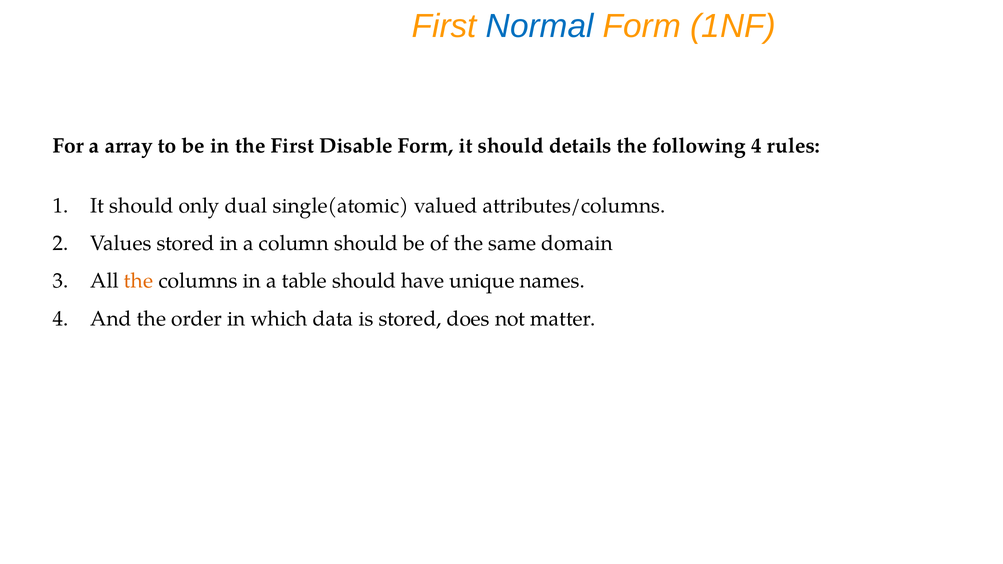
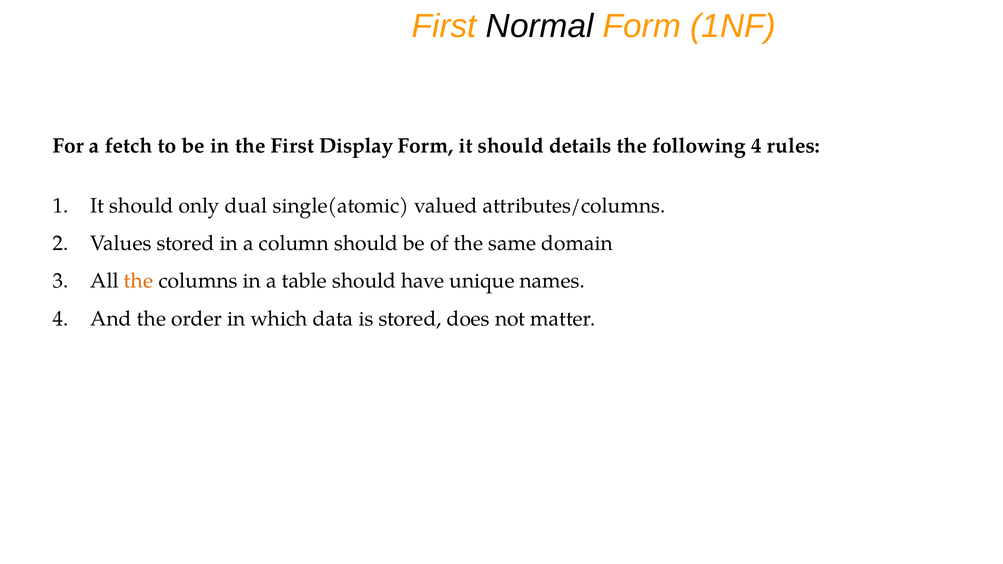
Normal colour: blue -> black
array: array -> fetch
Disable: Disable -> Display
